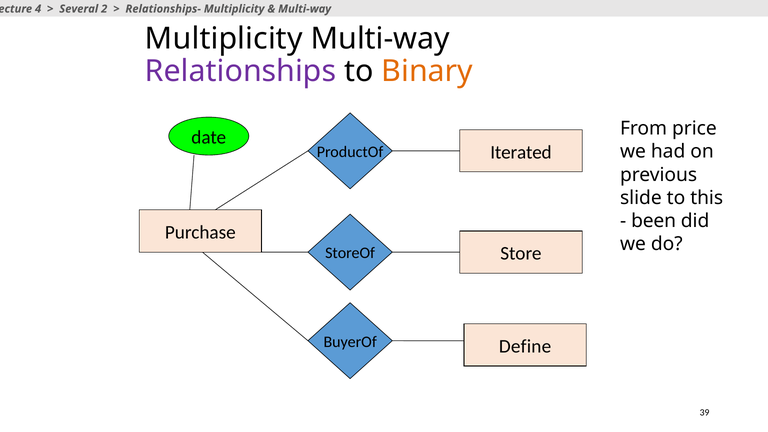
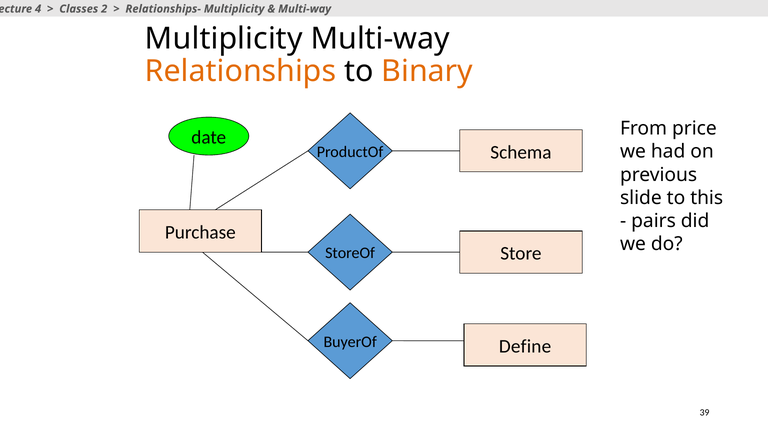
Several: Several -> Classes
Relationships colour: purple -> orange
Iterated: Iterated -> Schema
been: been -> pairs
